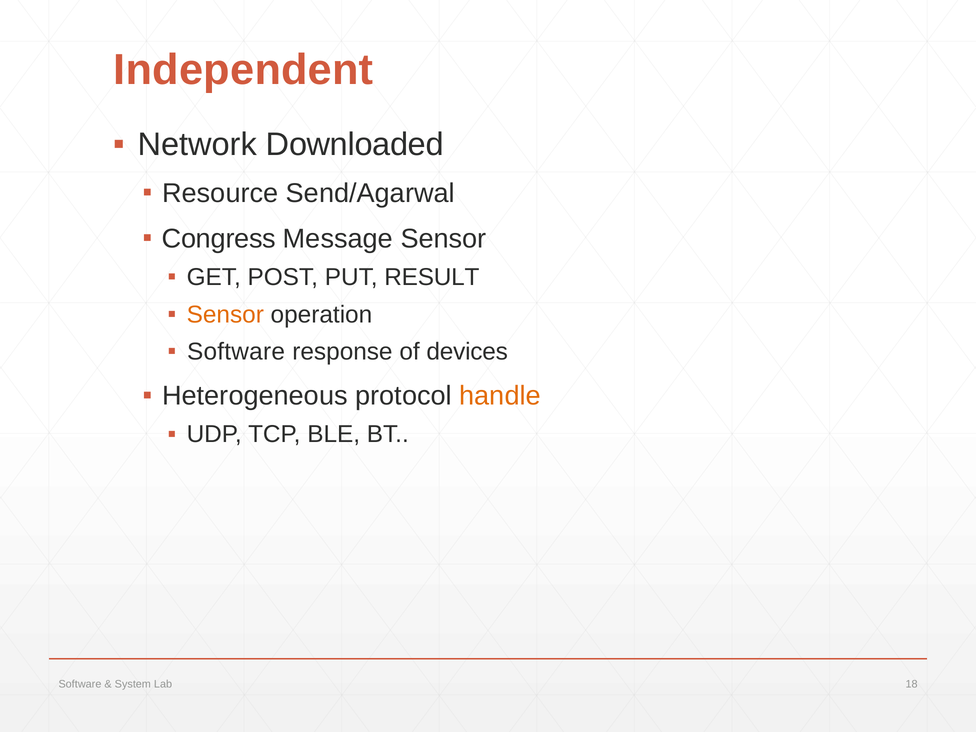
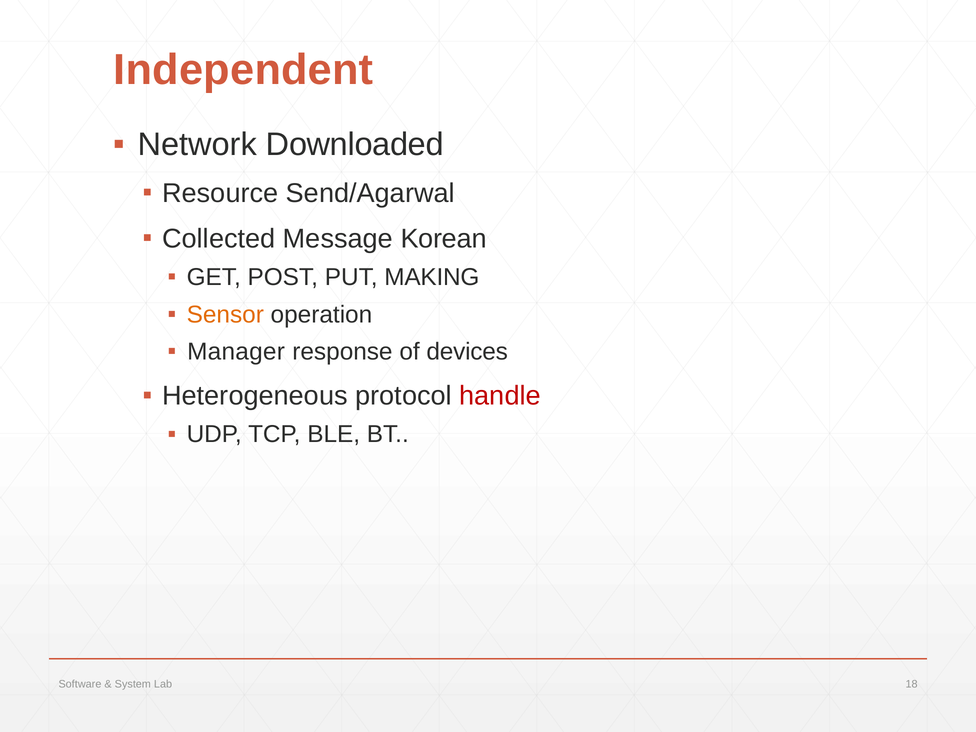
Congress: Congress -> Collected
Message Sensor: Sensor -> Korean
RESULT: RESULT -> MAKING
Software at (236, 352): Software -> Manager
handle colour: orange -> red
